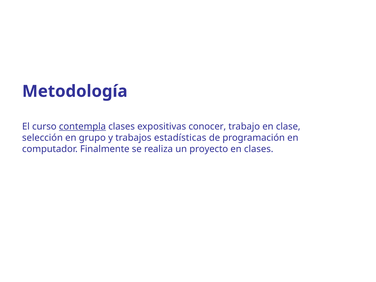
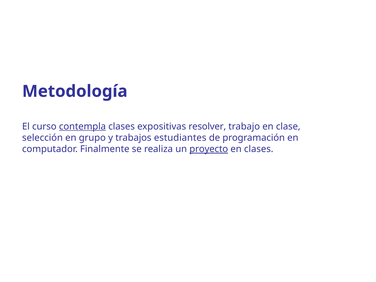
conocer: conocer -> resolver
estadísticas: estadísticas -> estudiantes
proyecto underline: none -> present
